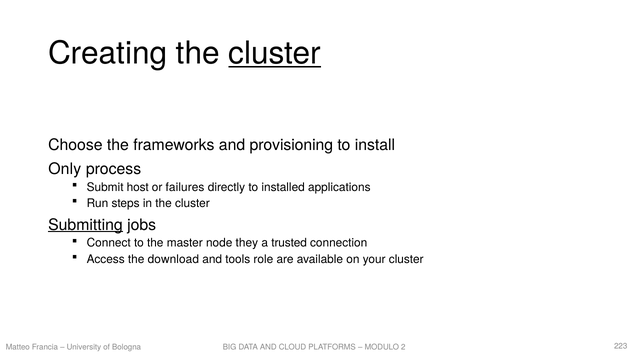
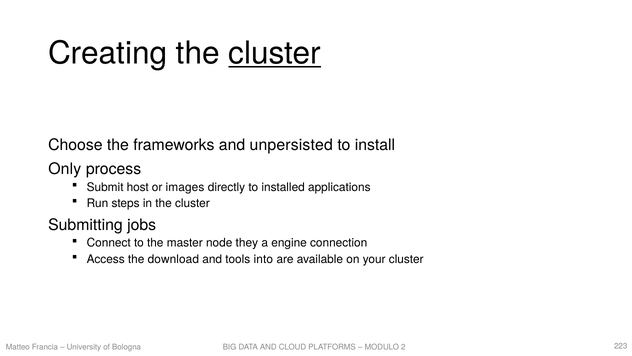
provisioning: provisioning -> unpersisted
failures: failures -> images
Submitting underline: present -> none
trusted: trusted -> engine
role: role -> into
